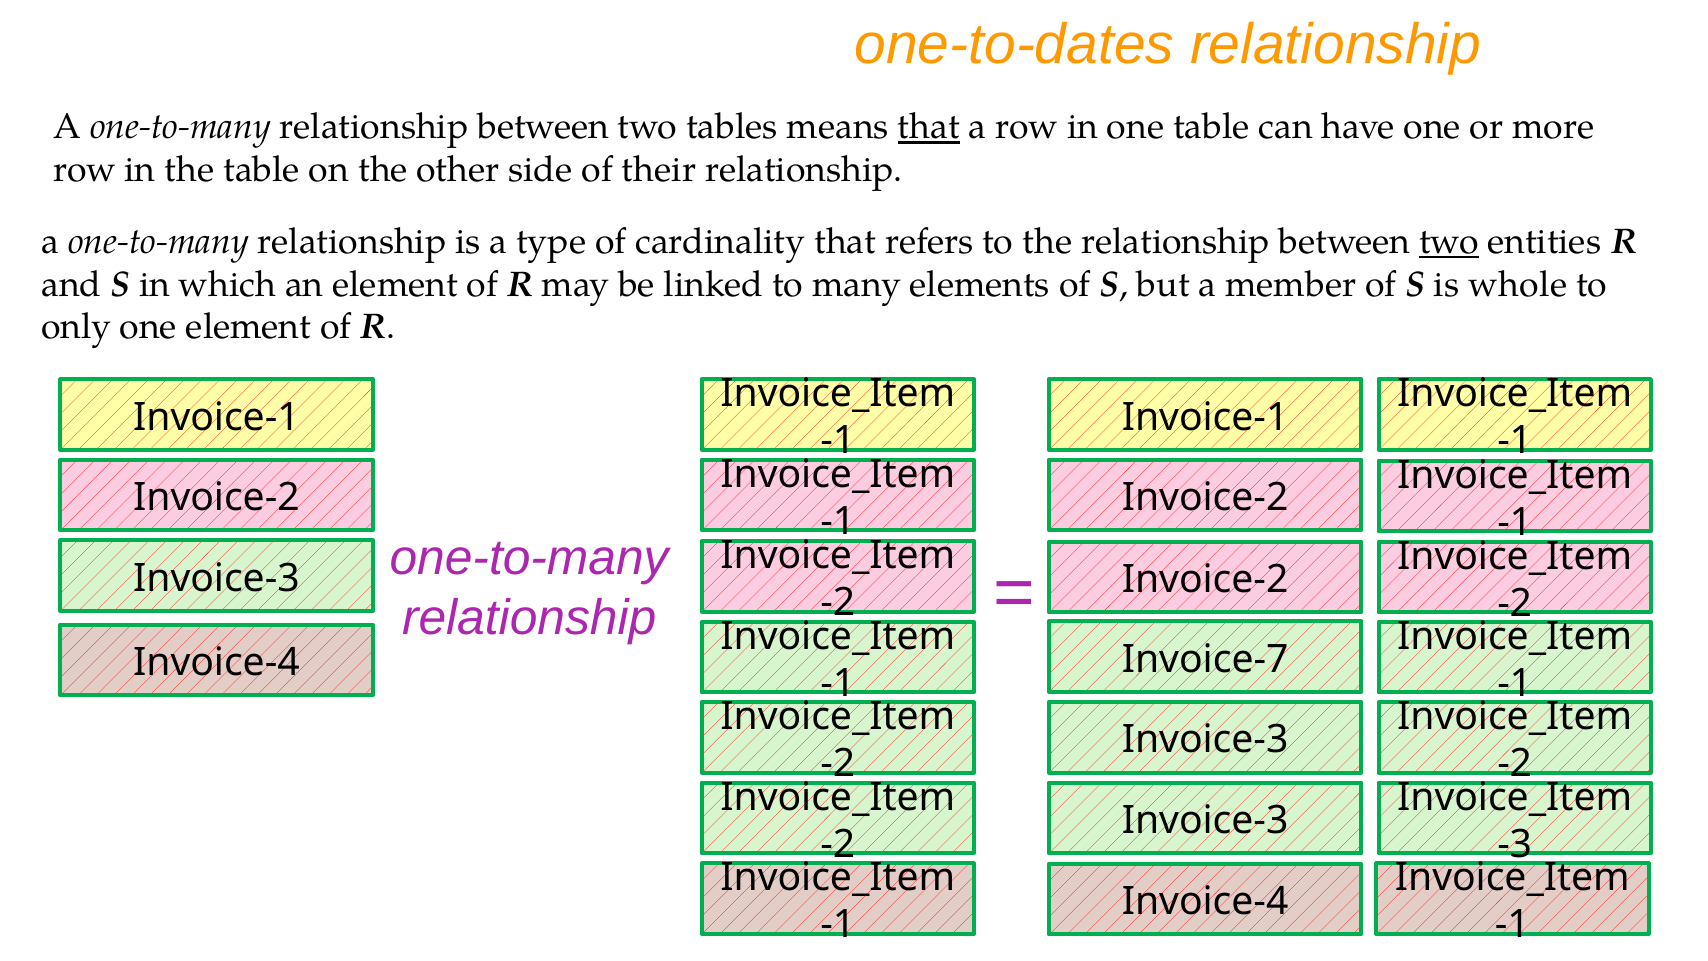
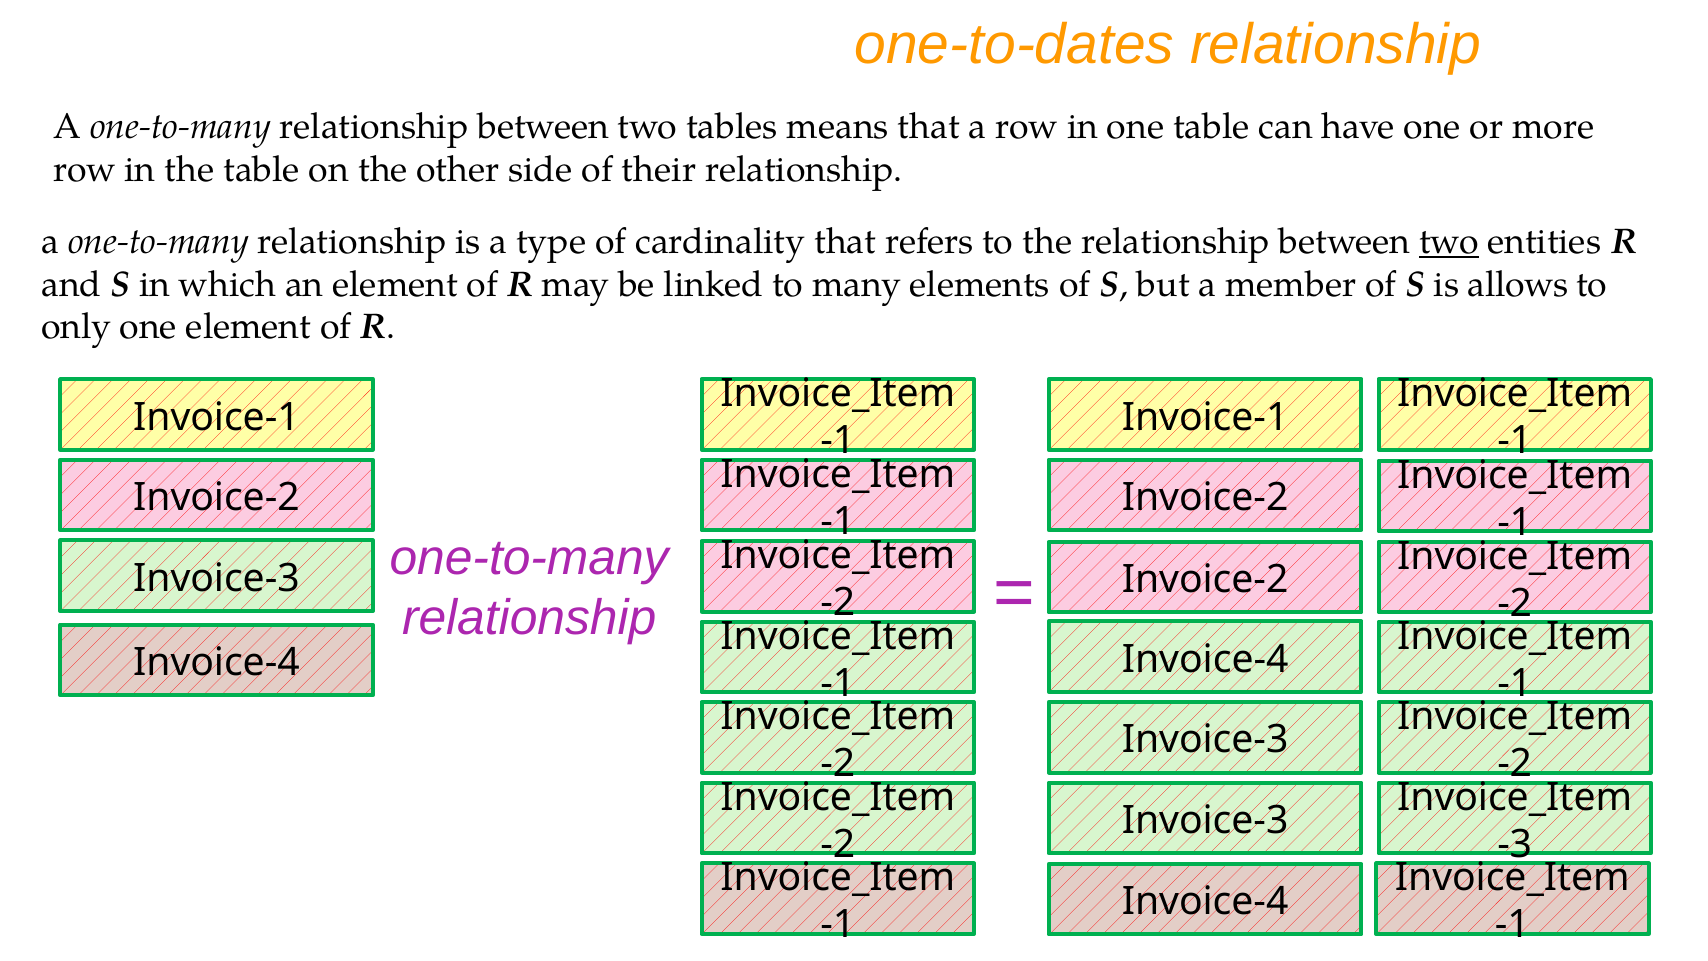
that at (929, 127) underline: present -> none
whole: whole -> allows
Invoice-7 at (1205, 659): Invoice-7 -> Invoice-4
